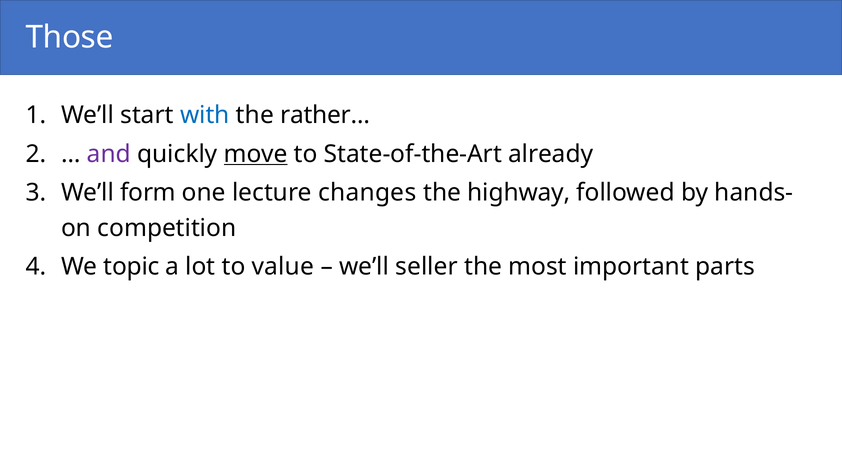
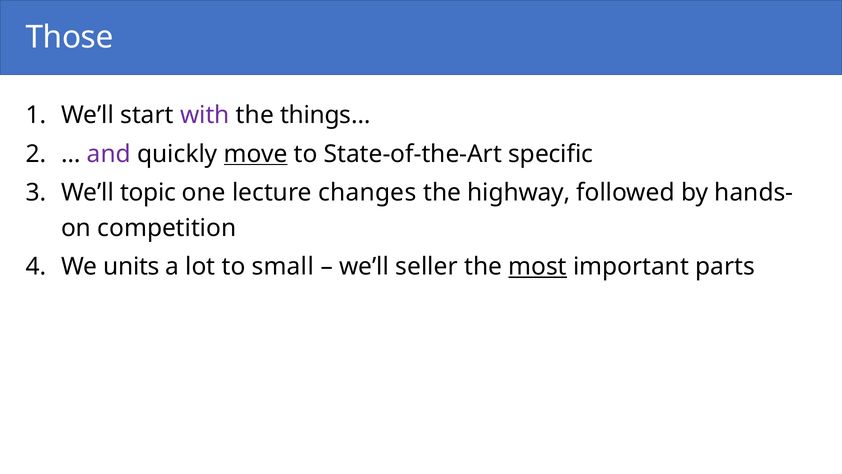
with colour: blue -> purple
rather…: rather… -> things…
already: already -> specific
form: form -> topic
topic: topic -> units
value: value -> small
most underline: none -> present
